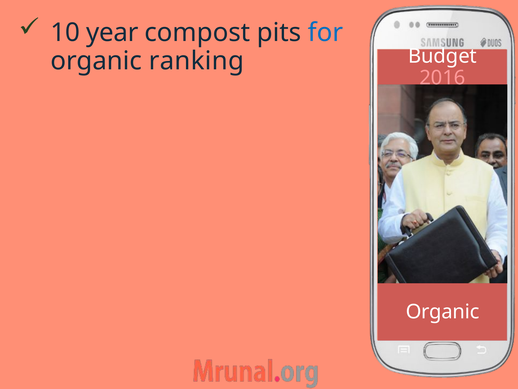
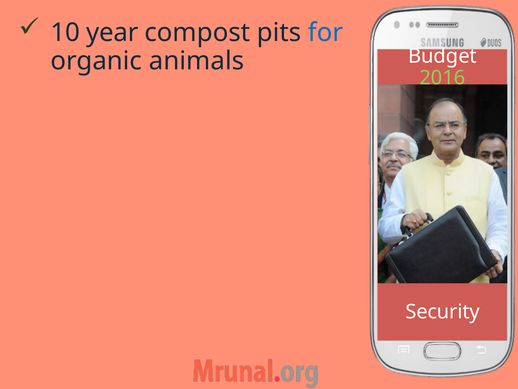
ranking: ranking -> animals
2016 colour: pink -> light green
Organic at (443, 311): Organic -> Security
